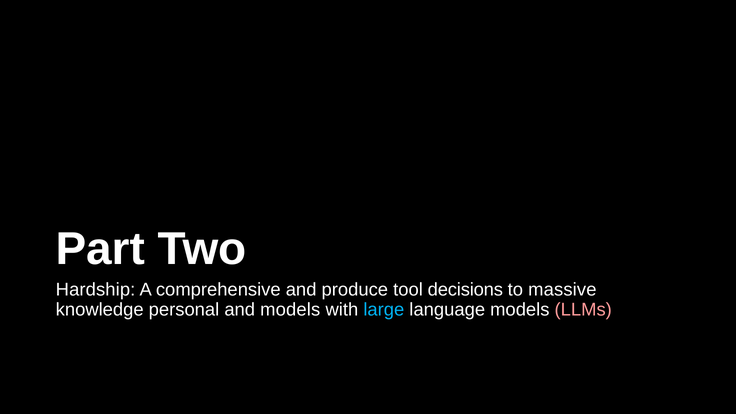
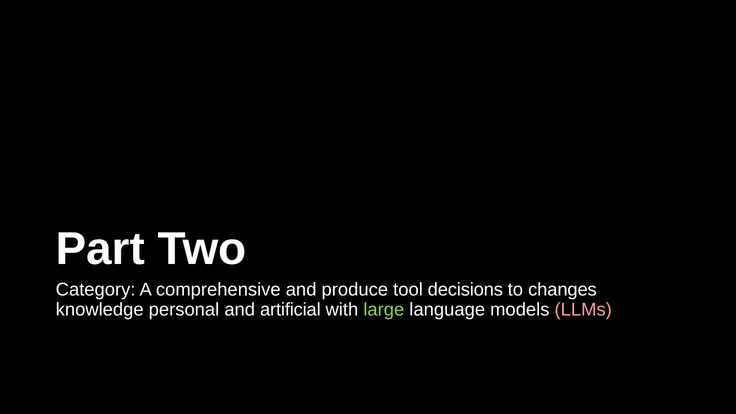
Hardship: Hardship -> Category
massive: massive -> changes
and models: models -> artificial
large colour: light blue -> light green
